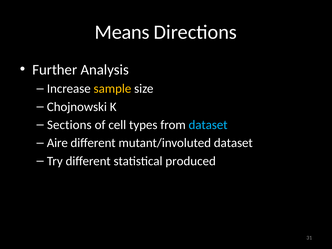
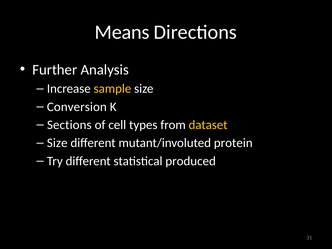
Chojnowski: Chojnowski -> Conversion
dataset at (208, 125) colour: light blue -> yellow
Aire at (57, 143): Aire -> Size
mutant/involuted dataset: dataset -> protein
